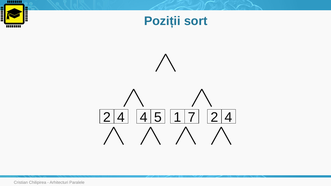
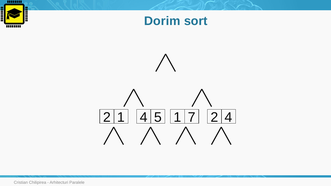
Poziții: Poziții -> Dorim
4 at (121, 117): 4 -> 1
